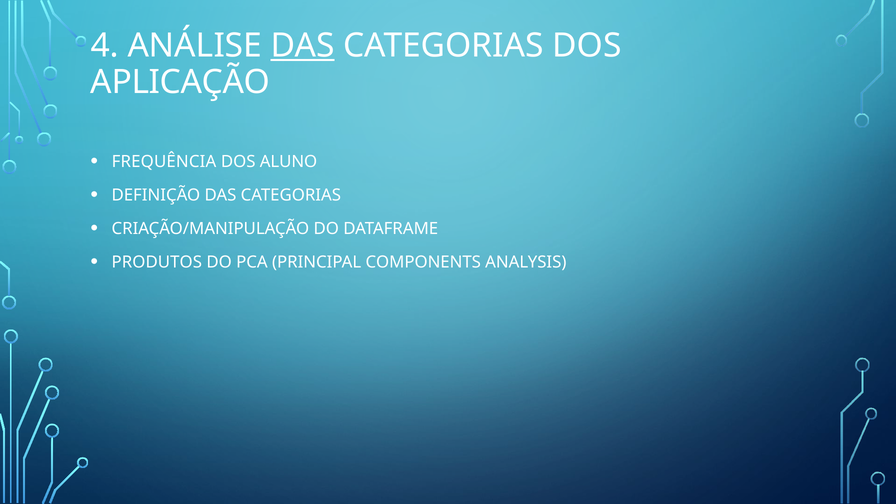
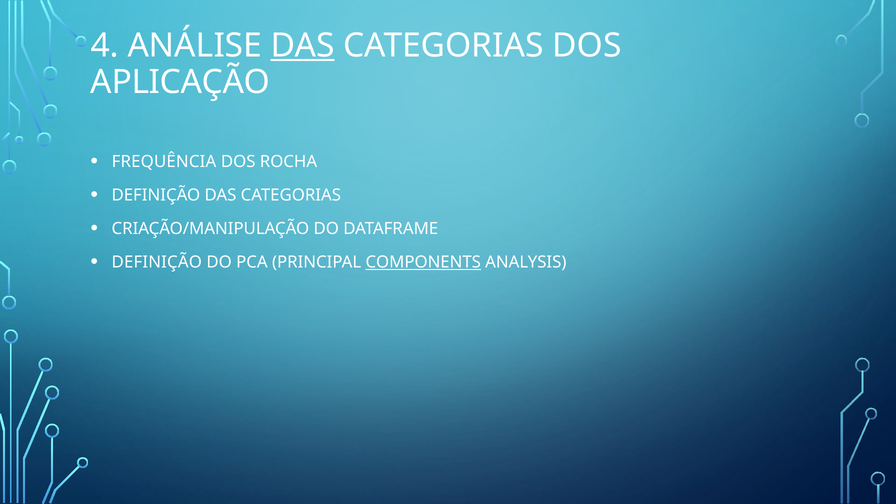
ALUNO: ALUNO -> ROCHA
PRODUTOS at (157, 262): PRODUTOS -> DEFINIÇÃO
COMPONENTS underline: none -> present
